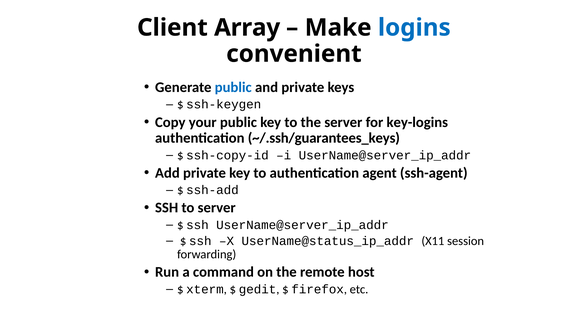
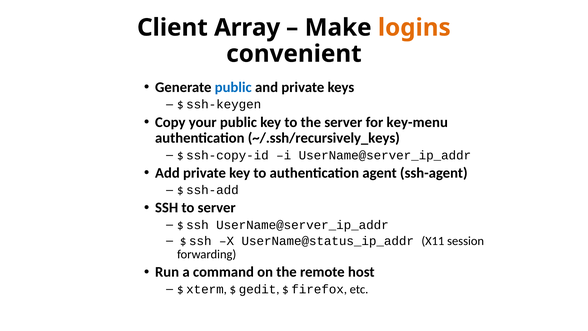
logins colour: blue -> orange
key-logins: key-logins -> key-menu
~/.ssh/guarantees_keys: ~/.ssh/guarantees_keys -> ~/.ssh/recursively_keys
